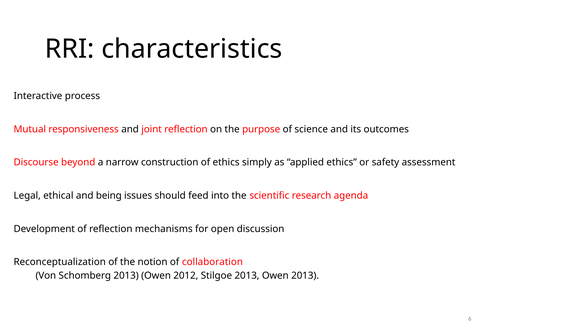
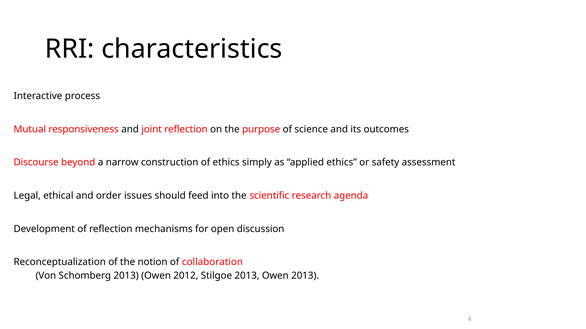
being: being -> order
